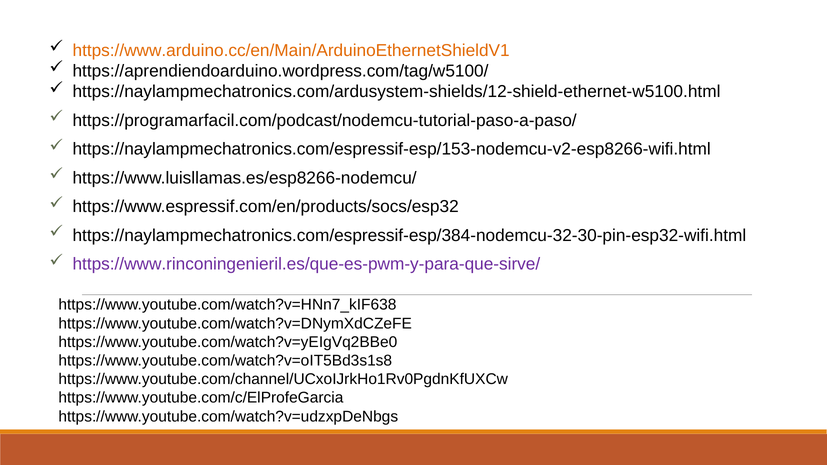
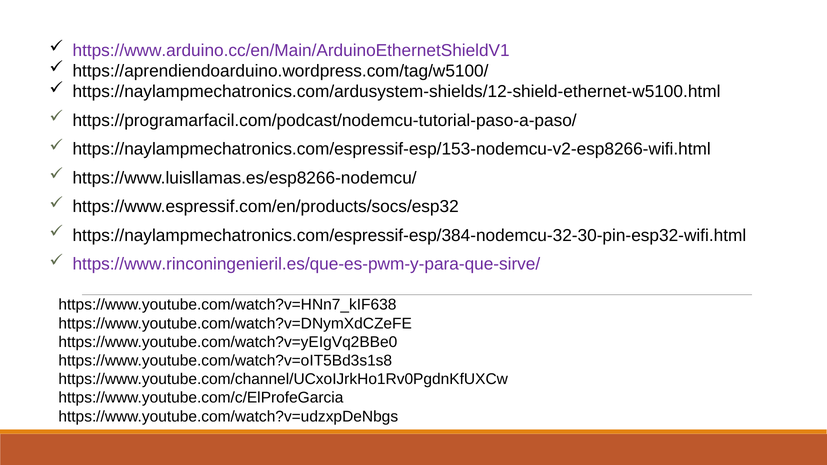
https://www.arduino.cc/en/Main/ArduinoEthernetShieldV1 colour: orange -> purple
